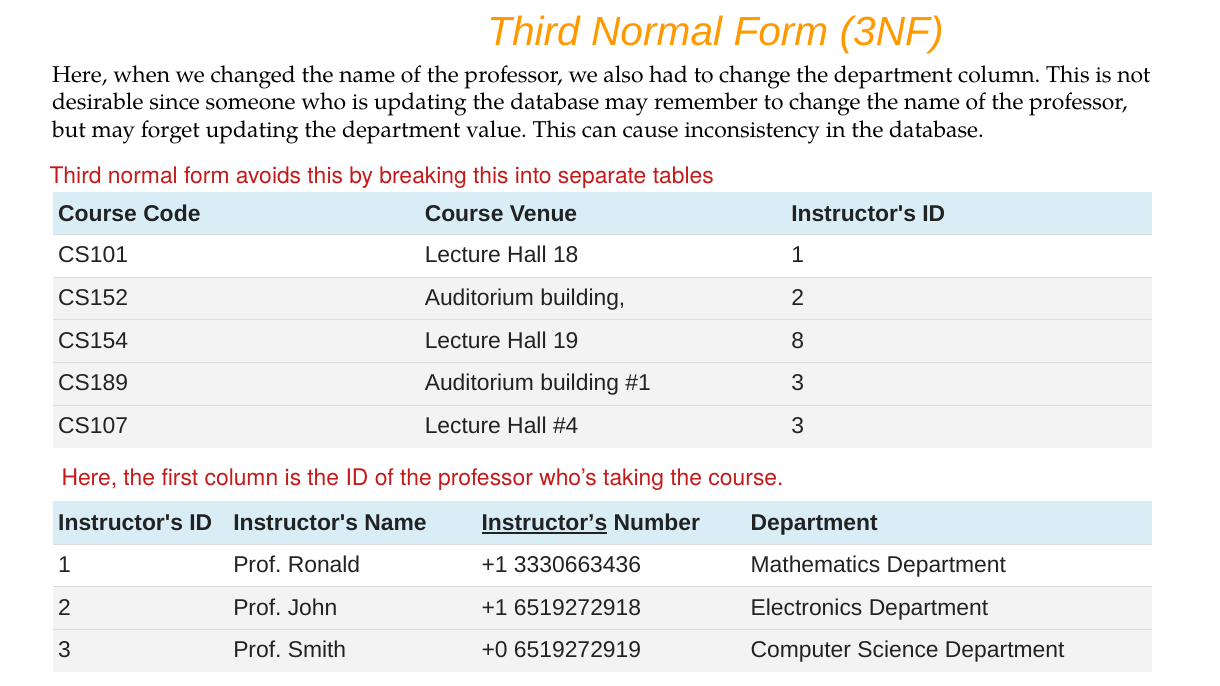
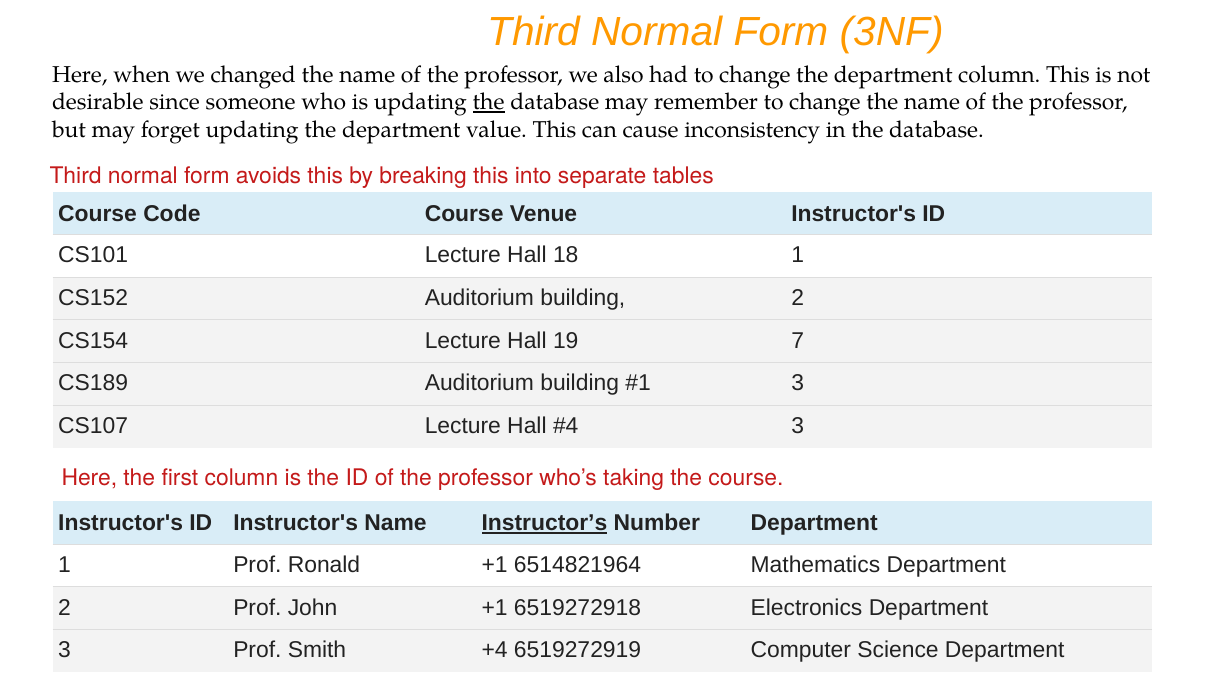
the at (489, 102) underline: none -> present
8: 8 -> 7
3330663436: 3330663436 -> 6514821964
+0: +0 -> +4
